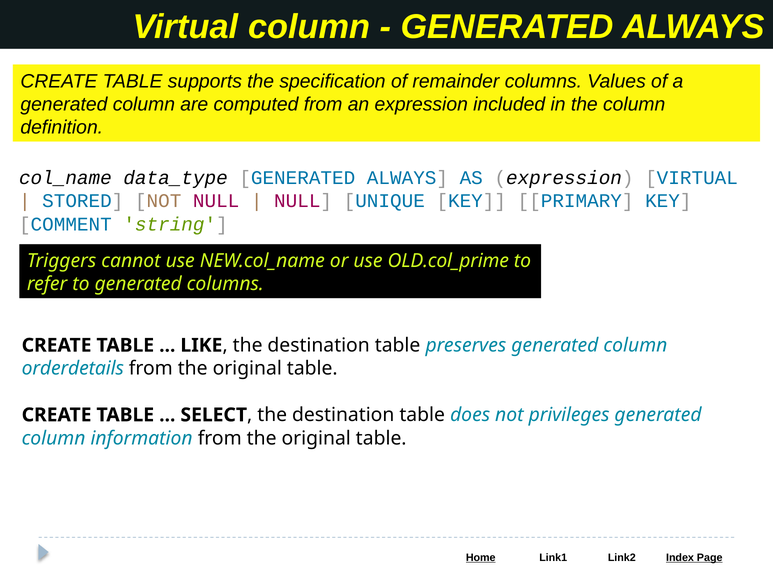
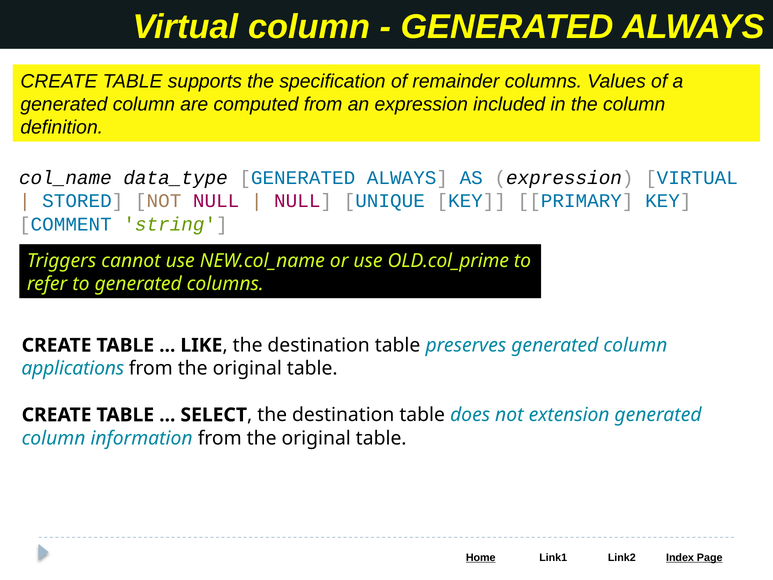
orderdetails: orderdetails -> applications
privileges: privileges -> extension
